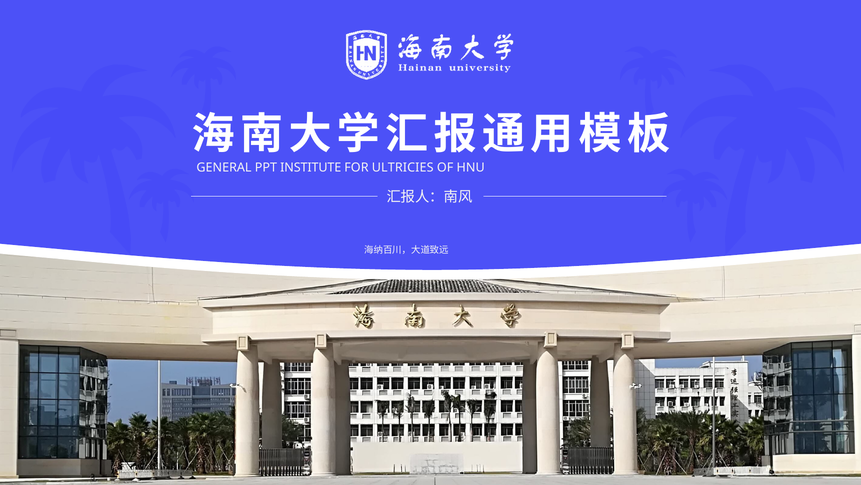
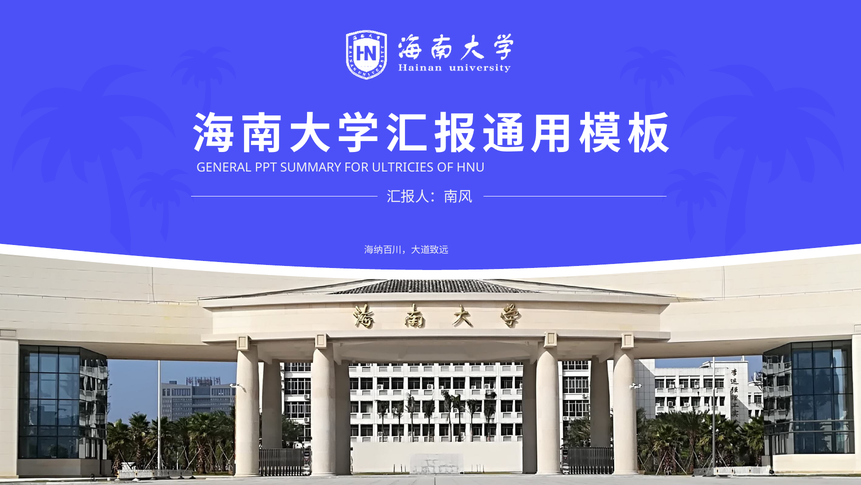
INSTITUTE: INSTITUTE -> SUMMARY
